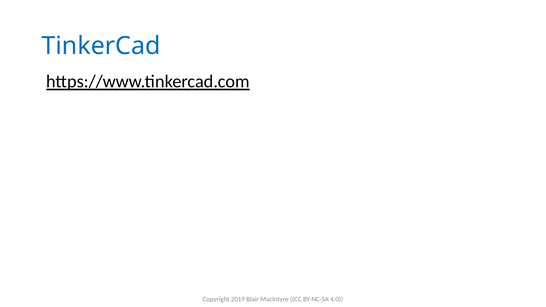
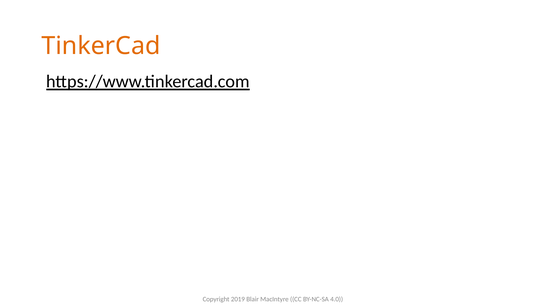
TinkerCad colour: blue -> orange
